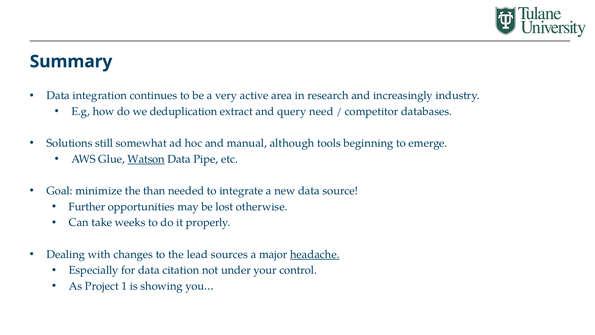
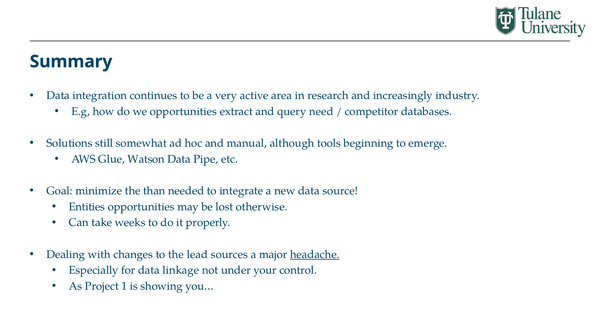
we deduplication: deduplication -> opportunities
Watson underline: present -> none
Further: Further -> Entities
citation: citation -> linkage
